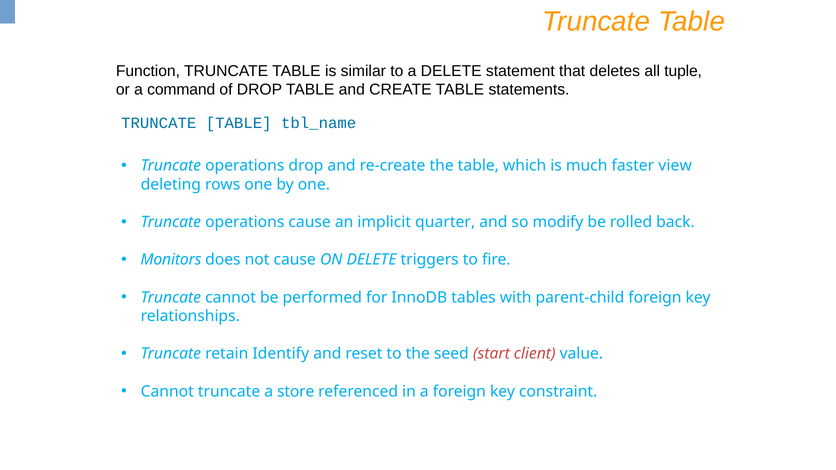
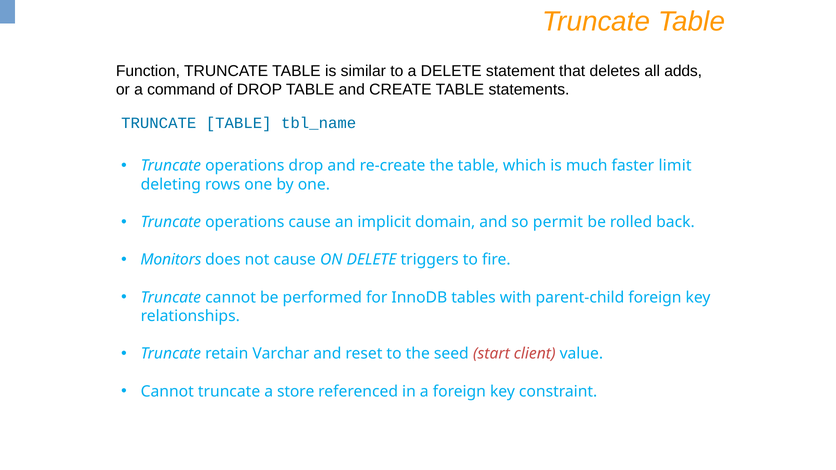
tuple: tuple -> adds
view: view -> limit
quarter: quarter -> domain
modify: modify -> permit
Identify: Identify -> Varchar
